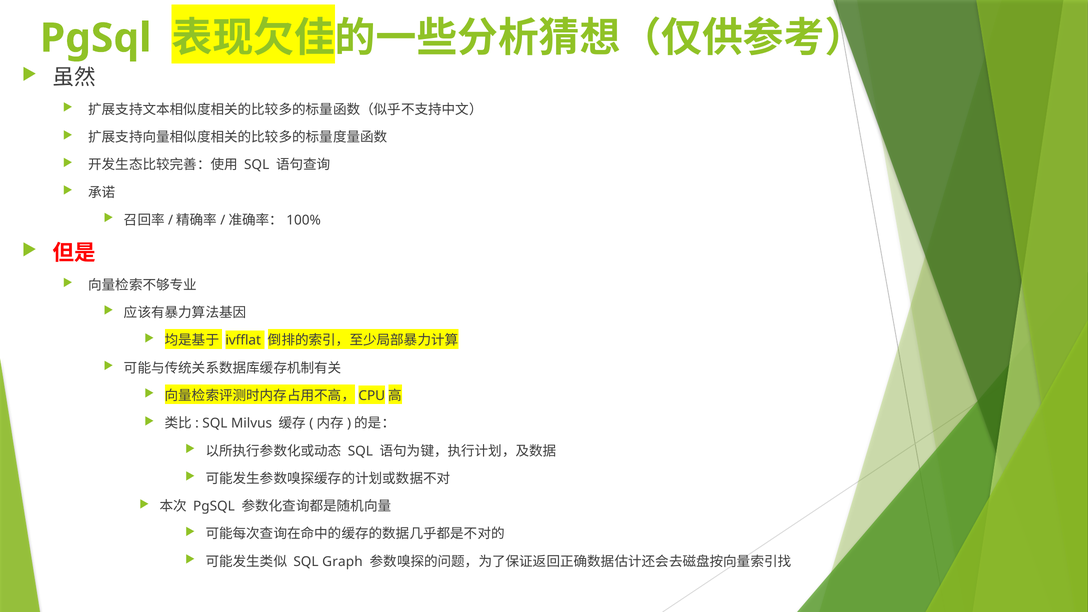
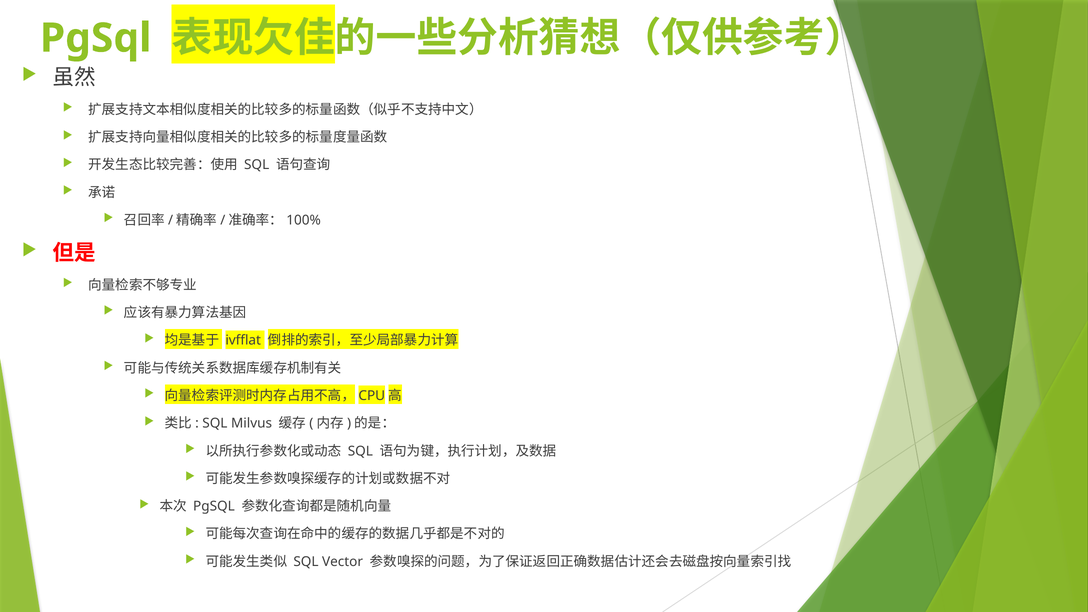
Graph: Graph -> Vector
